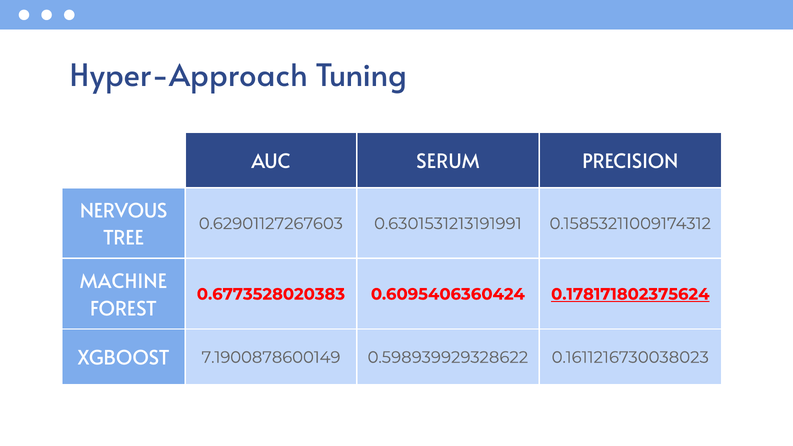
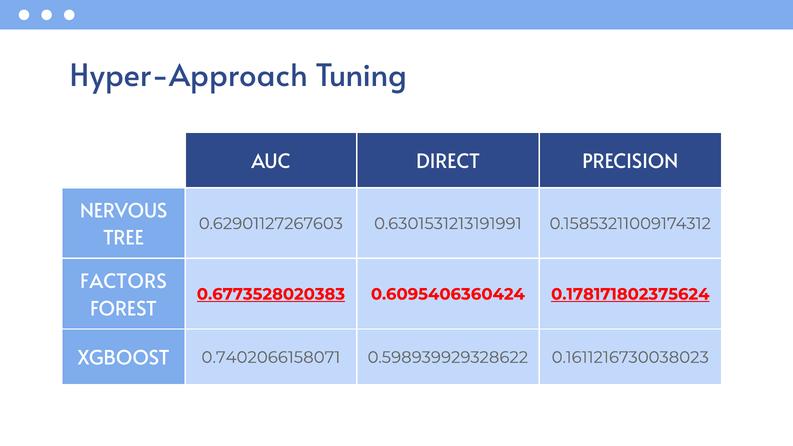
SERUM: SERUM -> DIRECT
MACHINE: MACHINE -> FACTORS
0.6773528020383 underline: none -> present
7.1900878600149: 7.1900878600149 -> 0.7402066158071
